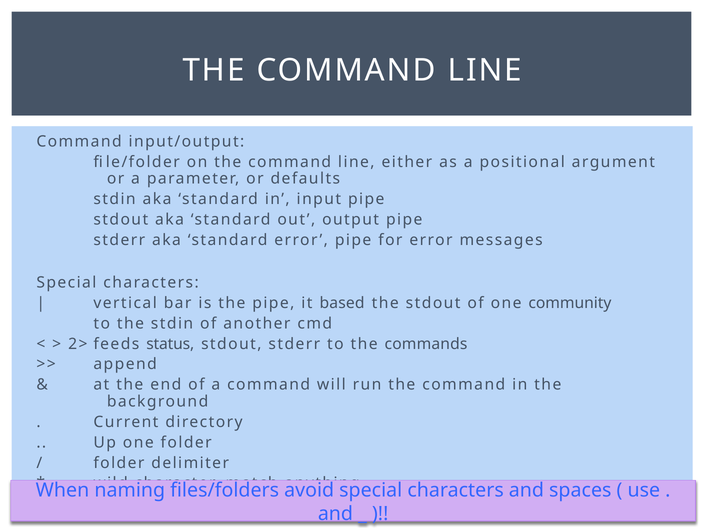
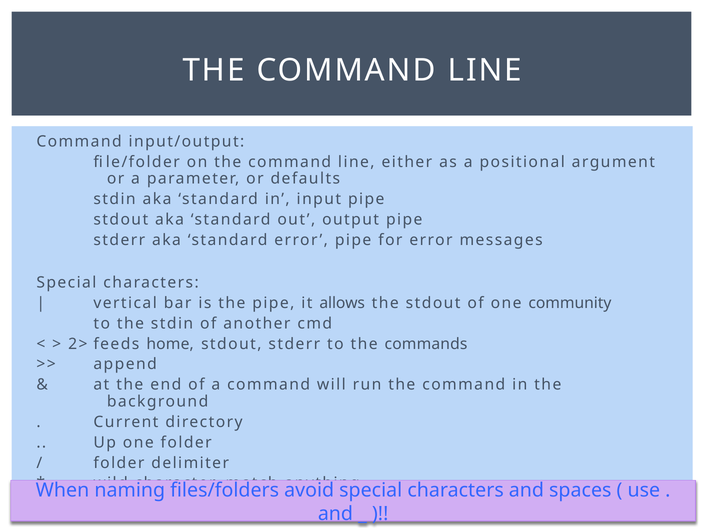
based: based -> allows
status: status -> home
